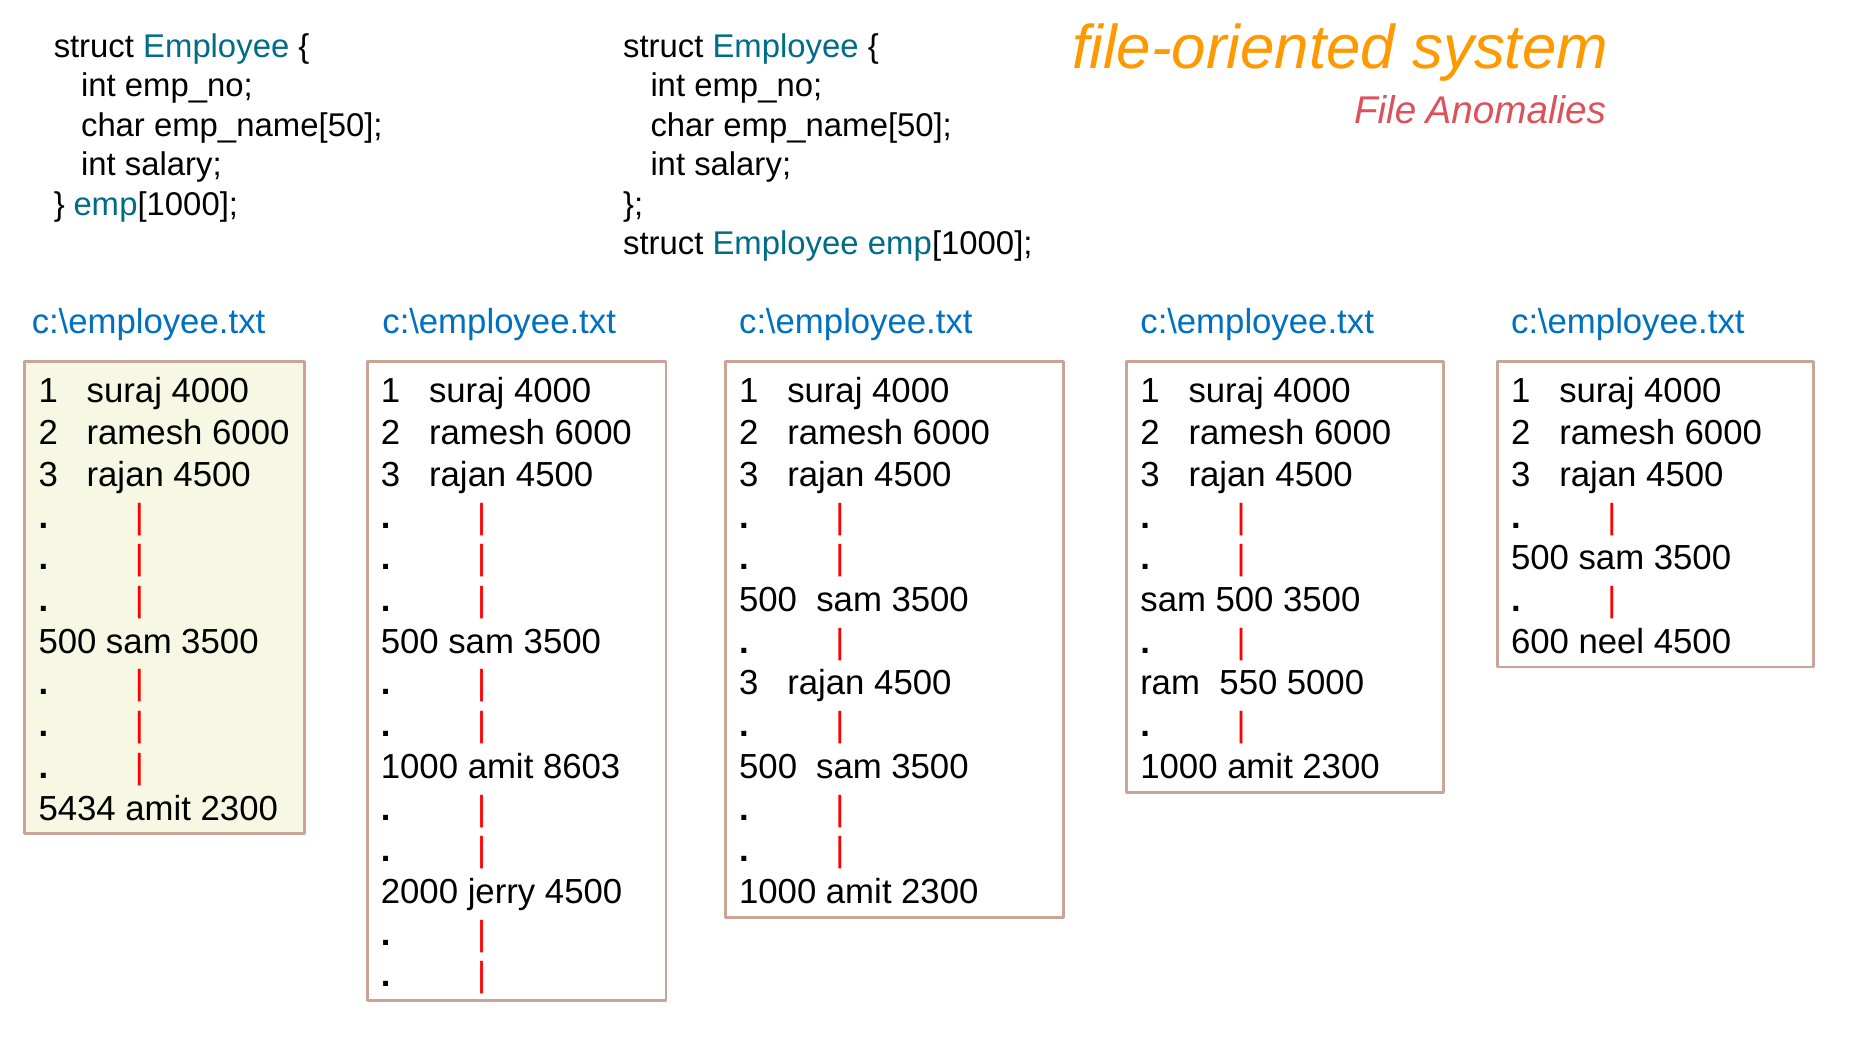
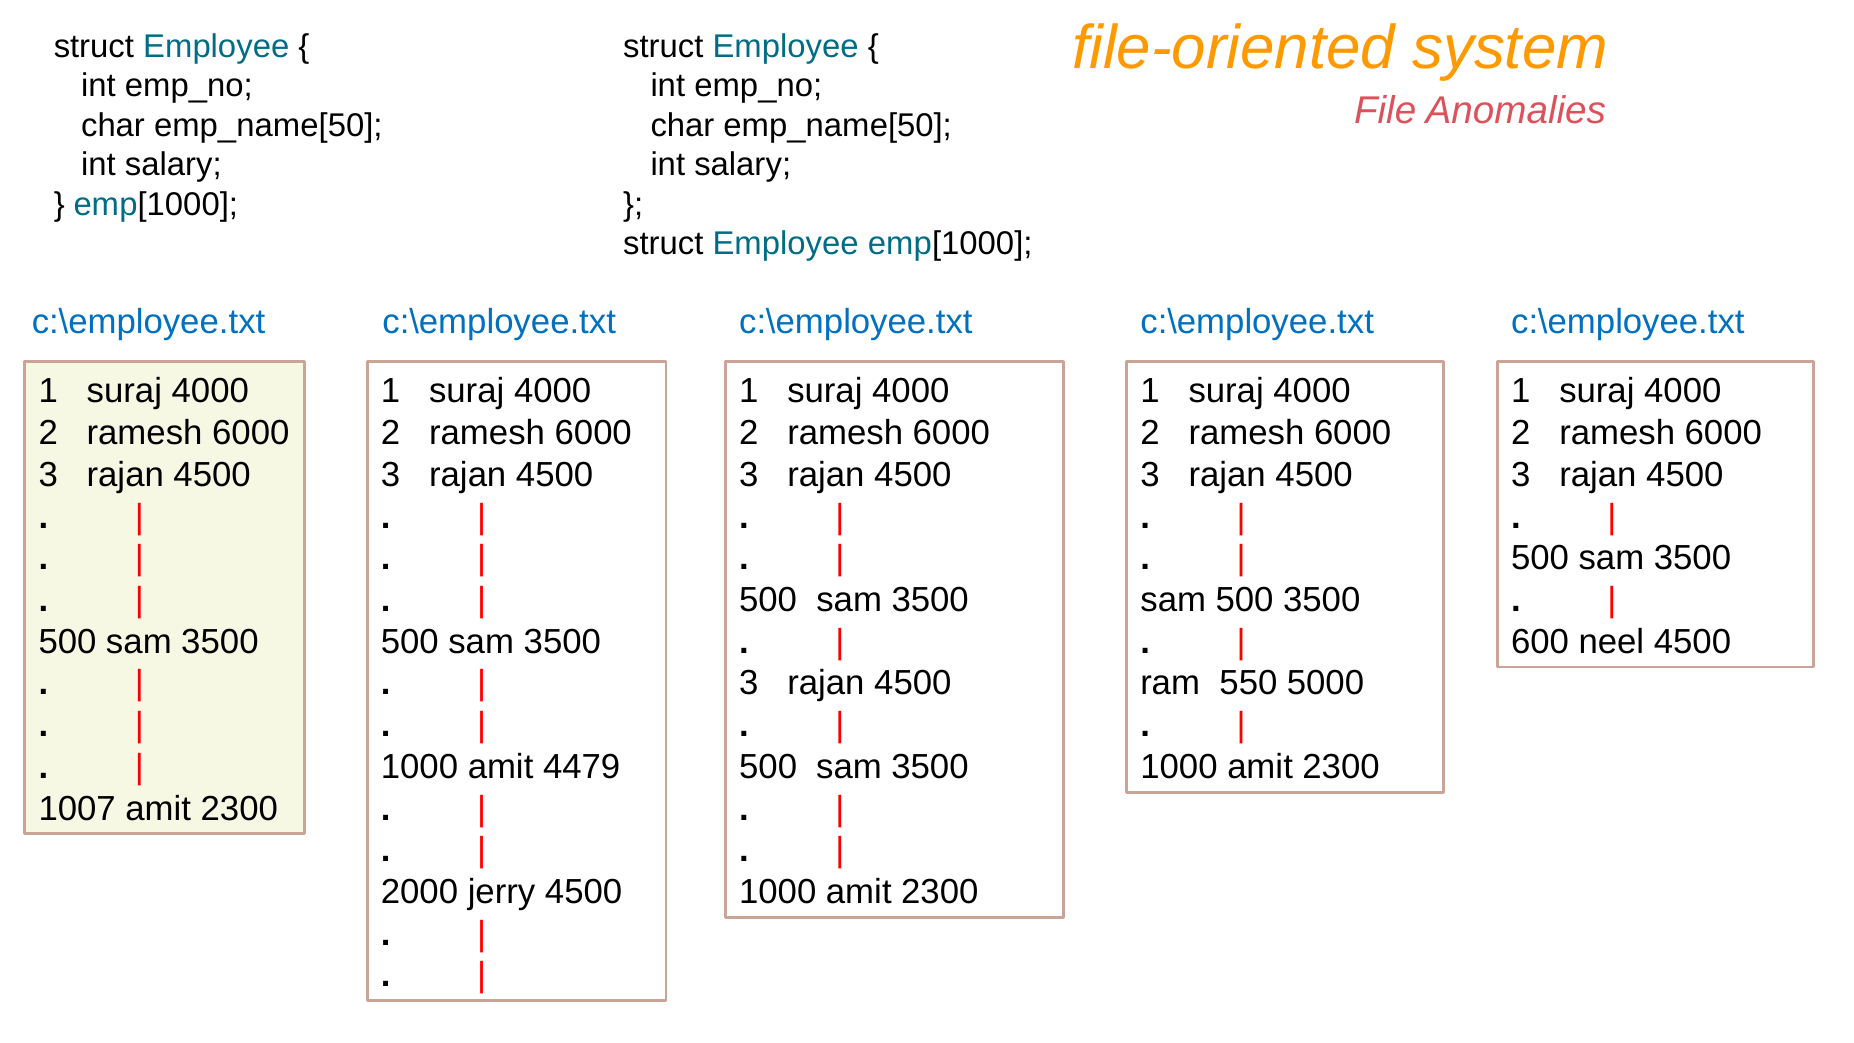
8603: 8603 -> 4479
5434: 5434 -> 1007
